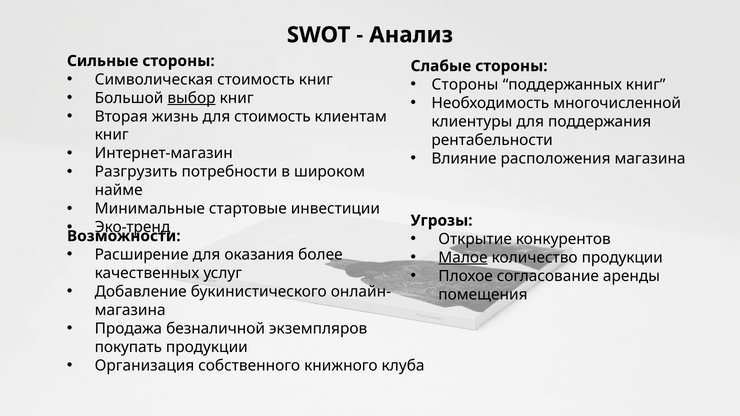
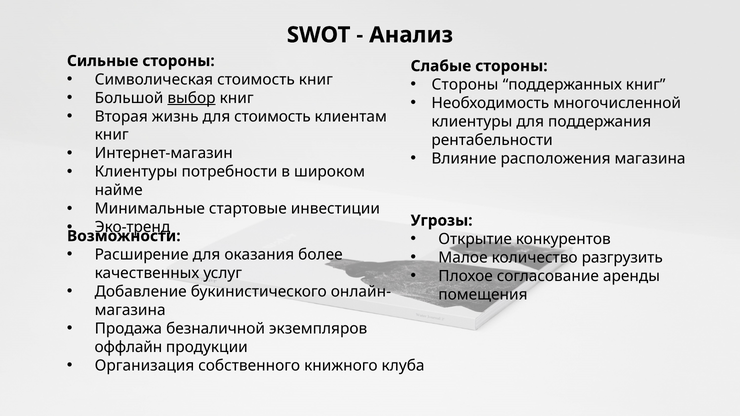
Разгрузить at (136, 172): Разгрузить -> Клиентуры
Малое underline: present -> none
количество продукции: продукции -> разгрузить
покупать: покупать -> оффлайн
